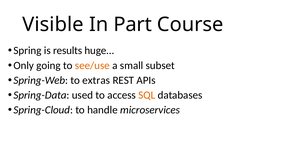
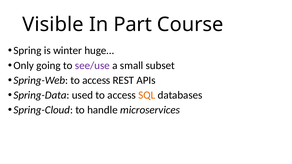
results: results -> winter
see/use colour: orange -> purple
Spring-Web to extras: extras -> access
